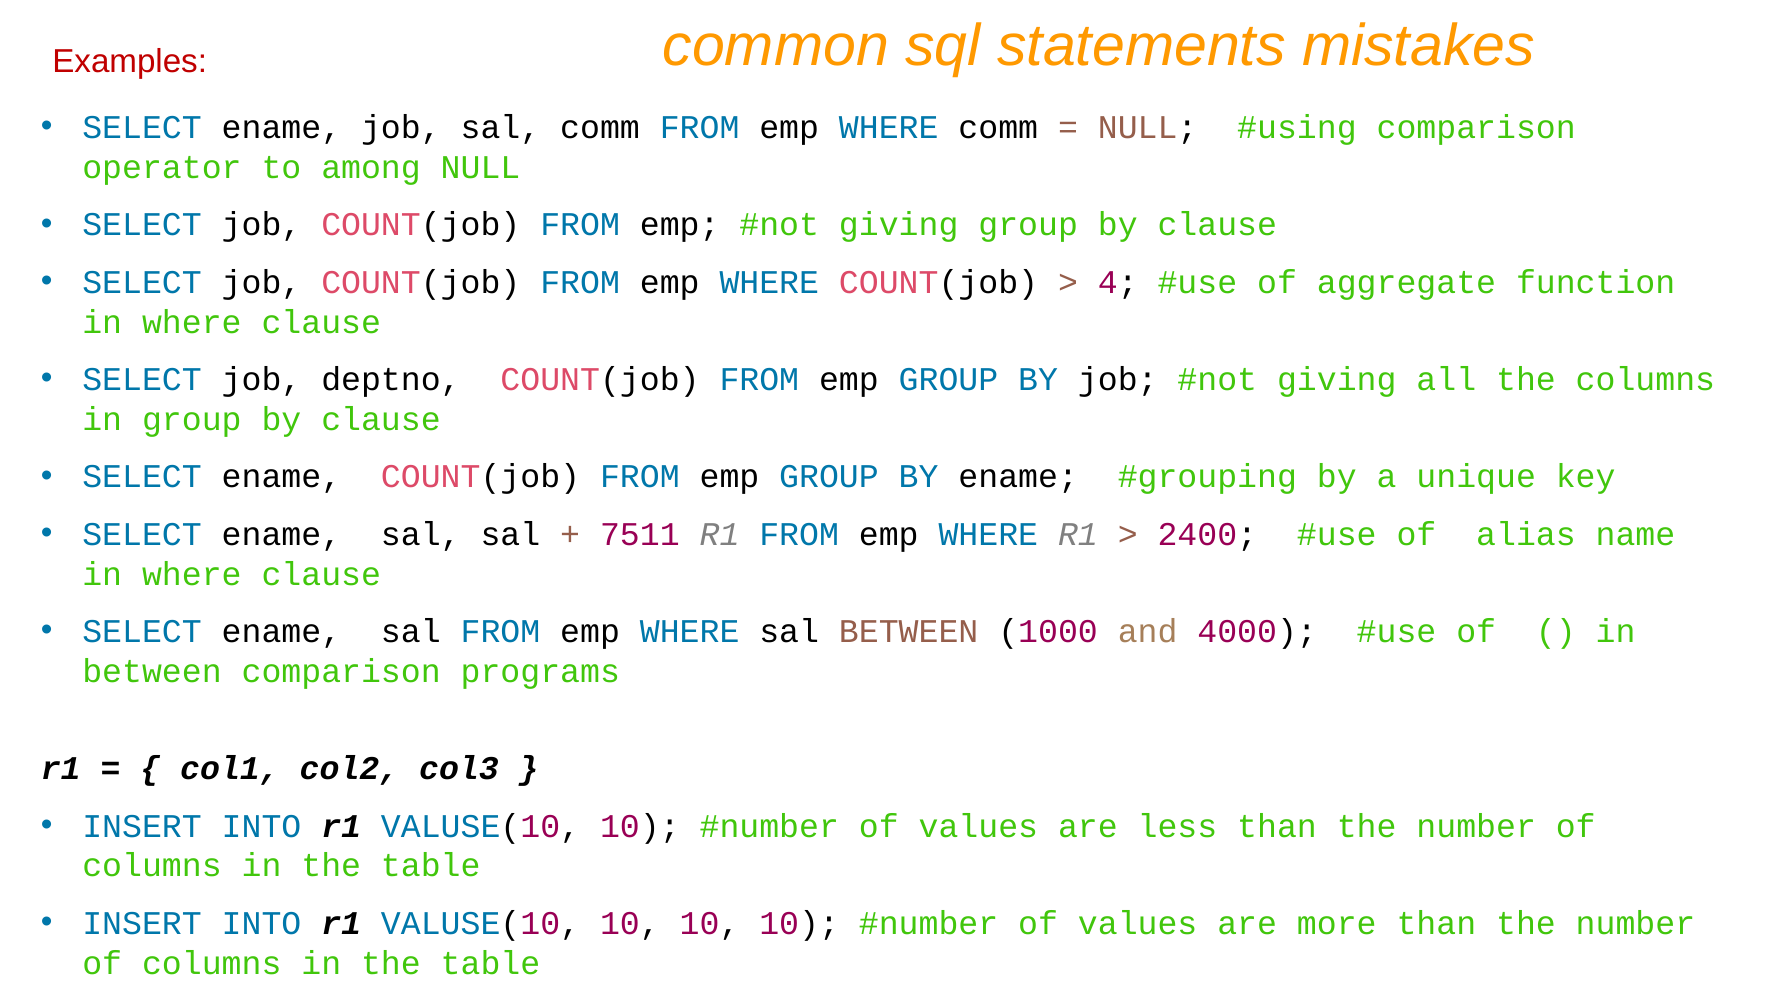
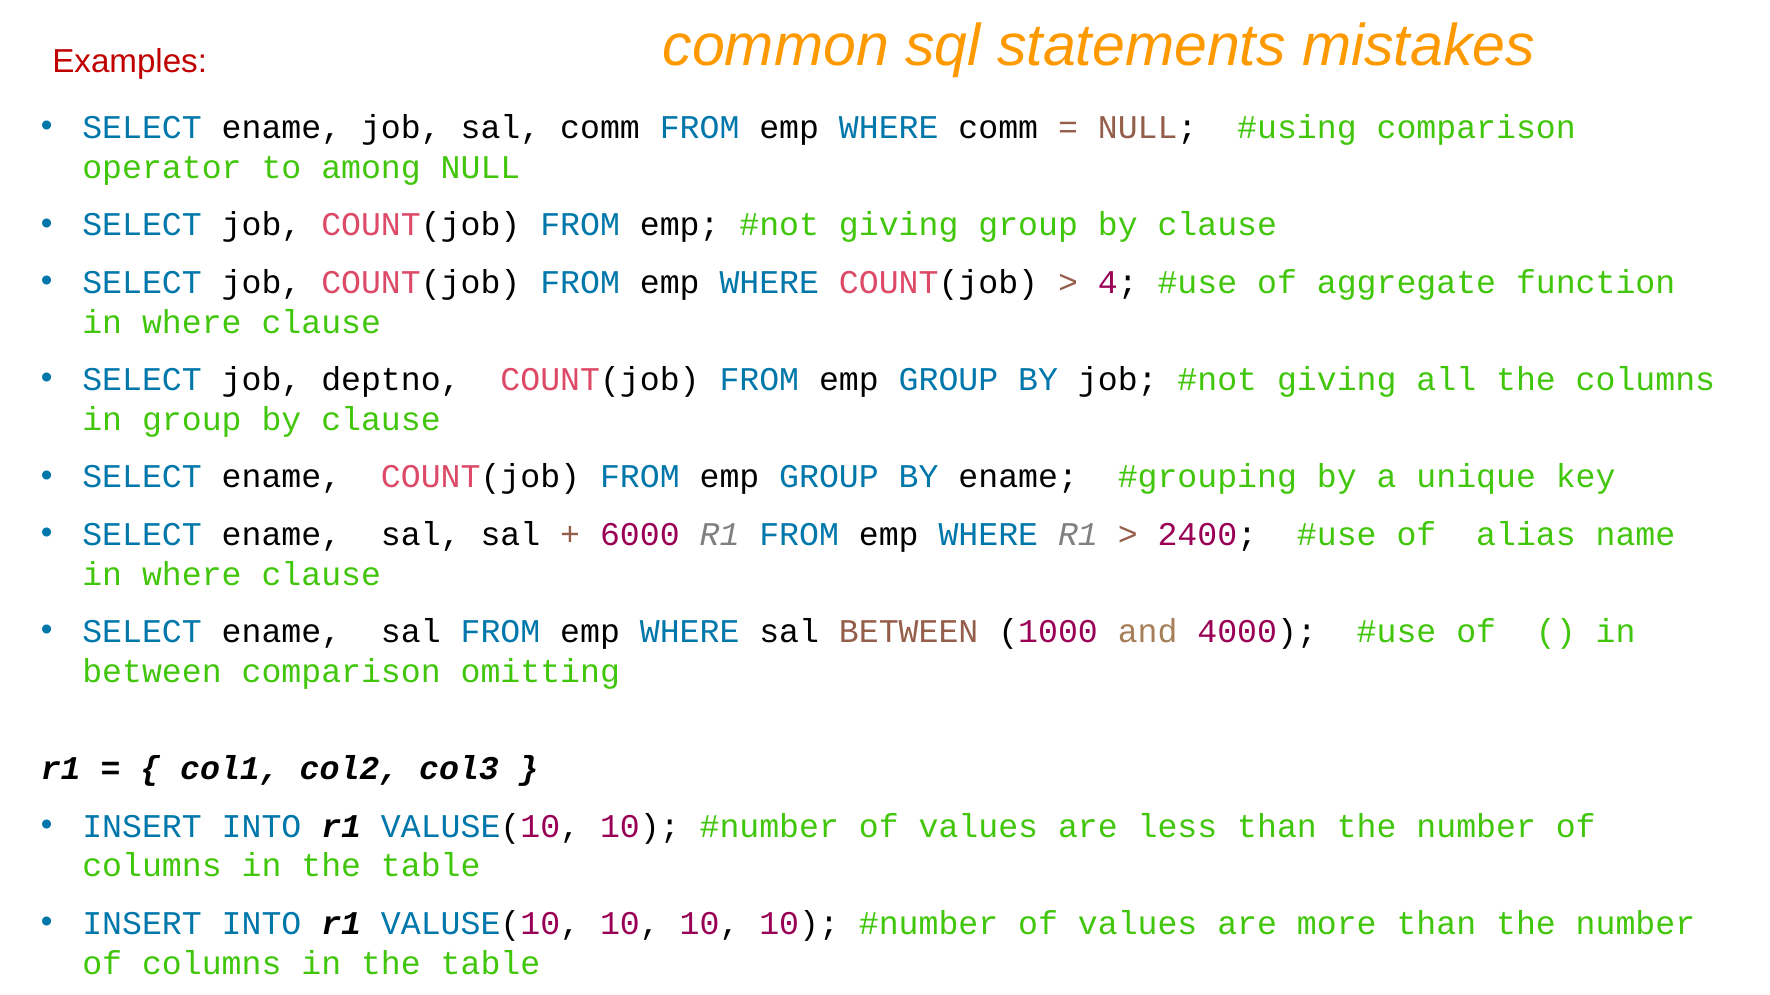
7511: 7511 -> 6000
programs: programs -> omitting
